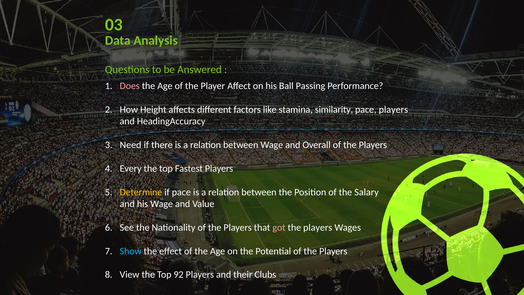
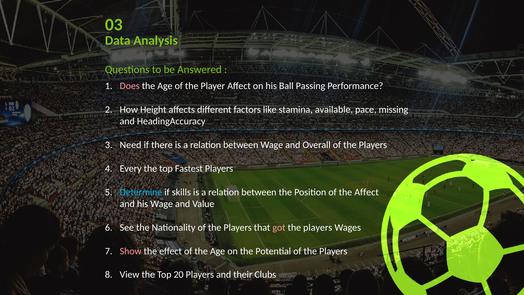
similarity: similarity -> available
pace players: players -> missing
Determine colour: yellow -> light blue
if pace: pace -> skills
the Salary: Salary -> Affect
Show colour: light blue -> pink
92: 92 -> 20
